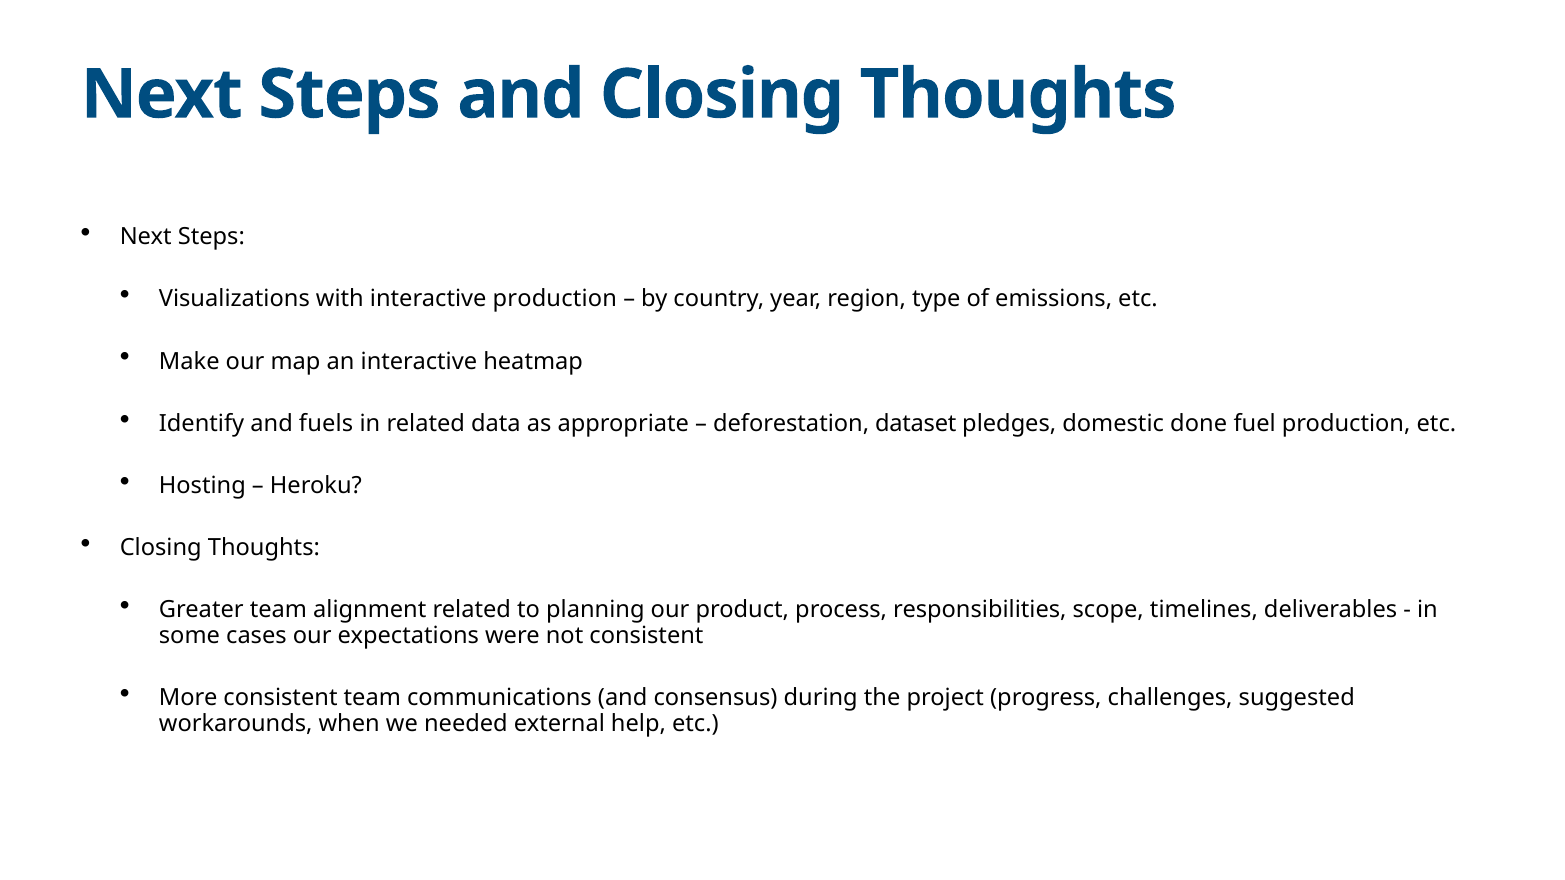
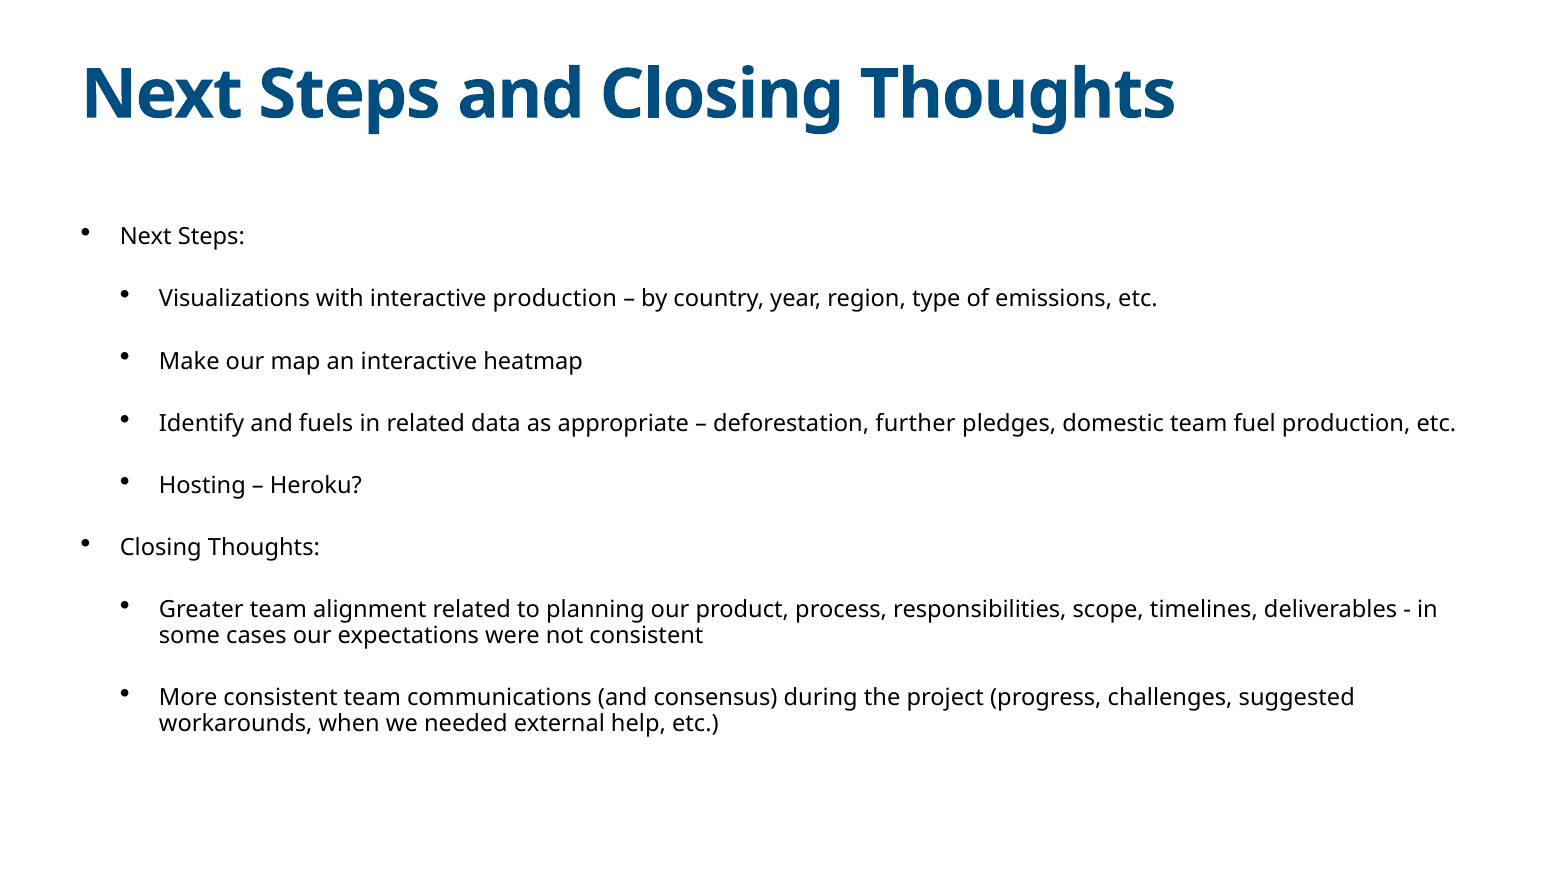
dataset: dataset -> further
domestic done: done -> team
